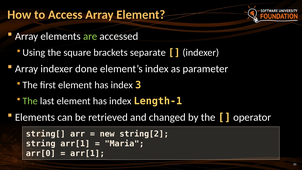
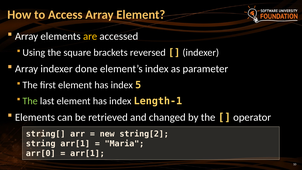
are colour: light green -> yellow
separate: separate -> reversed
3: 3 -> 5
